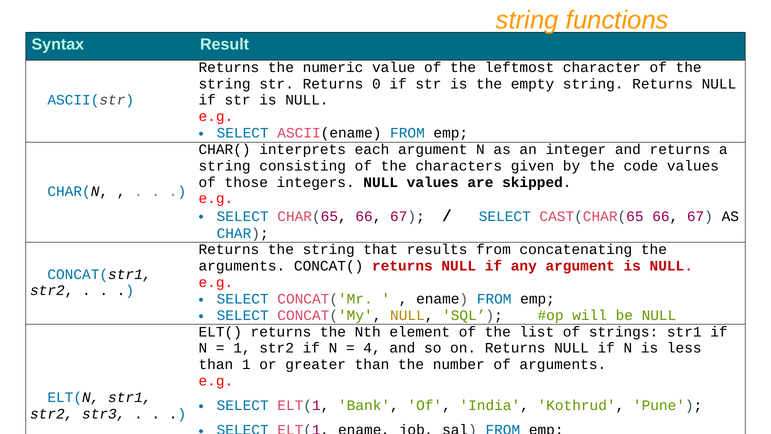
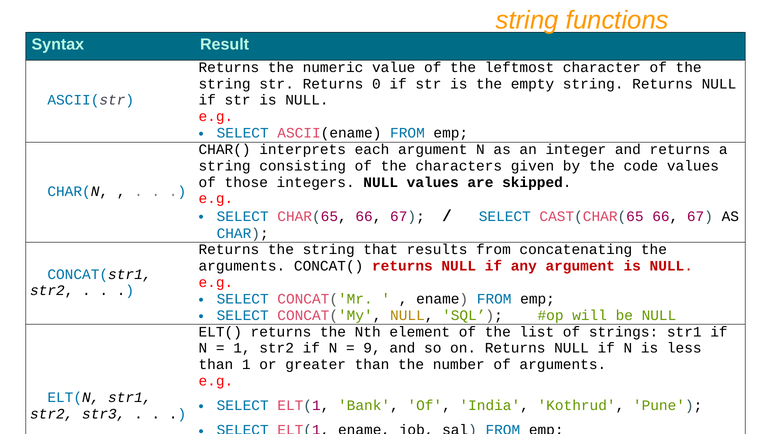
4: 4 -> 9
